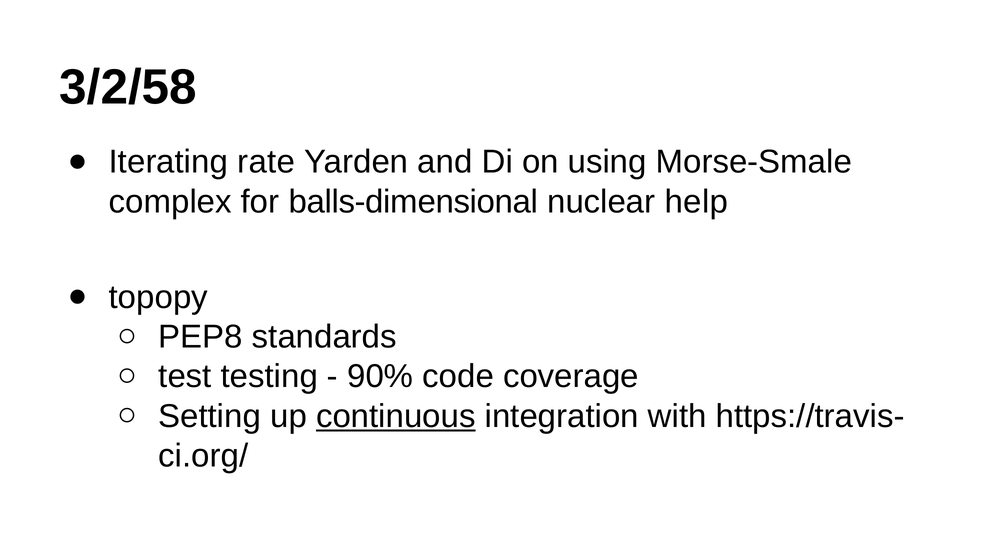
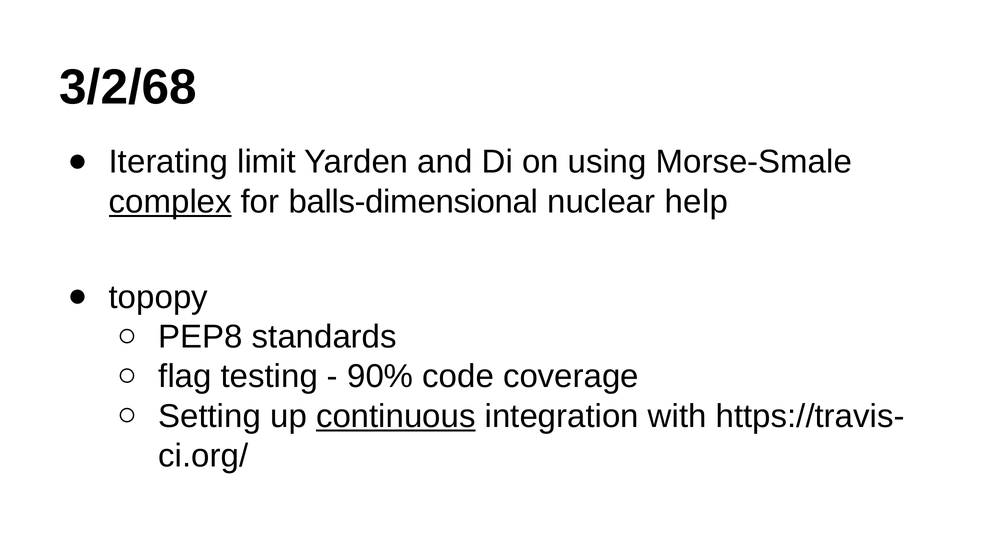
3/2/58: 3/2/58 -> 3/2/68
rate: rate -> limit
complex underline: none -> present
test: test -> flag
